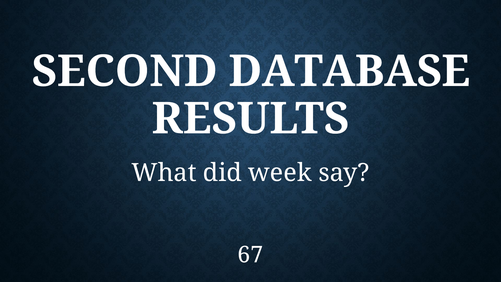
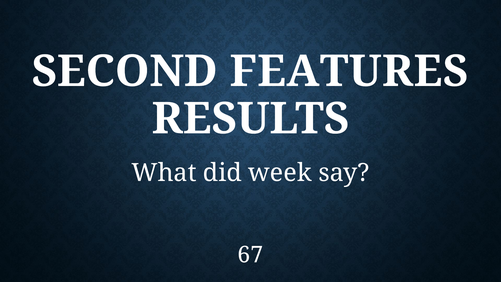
DATABASE: DATABASE -> FEATURES
